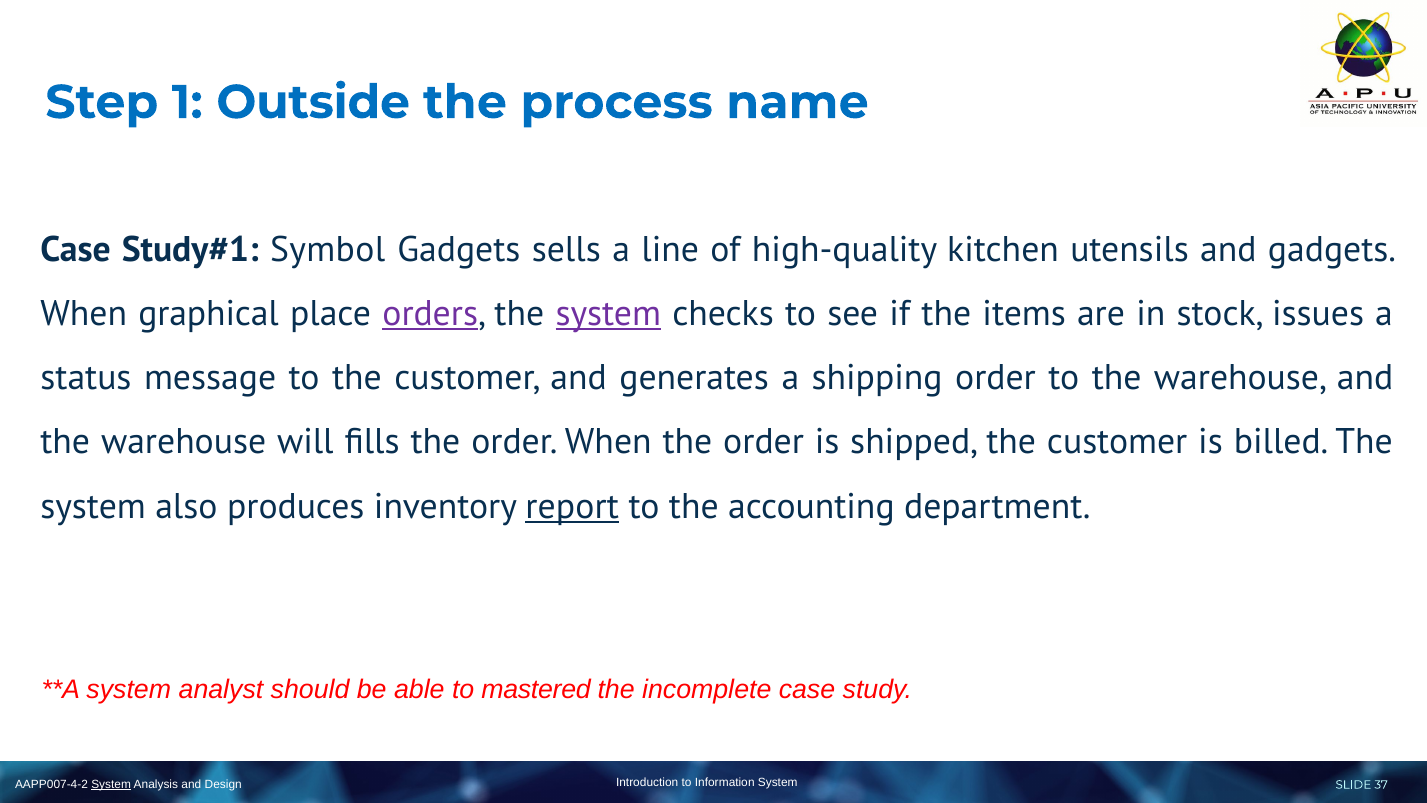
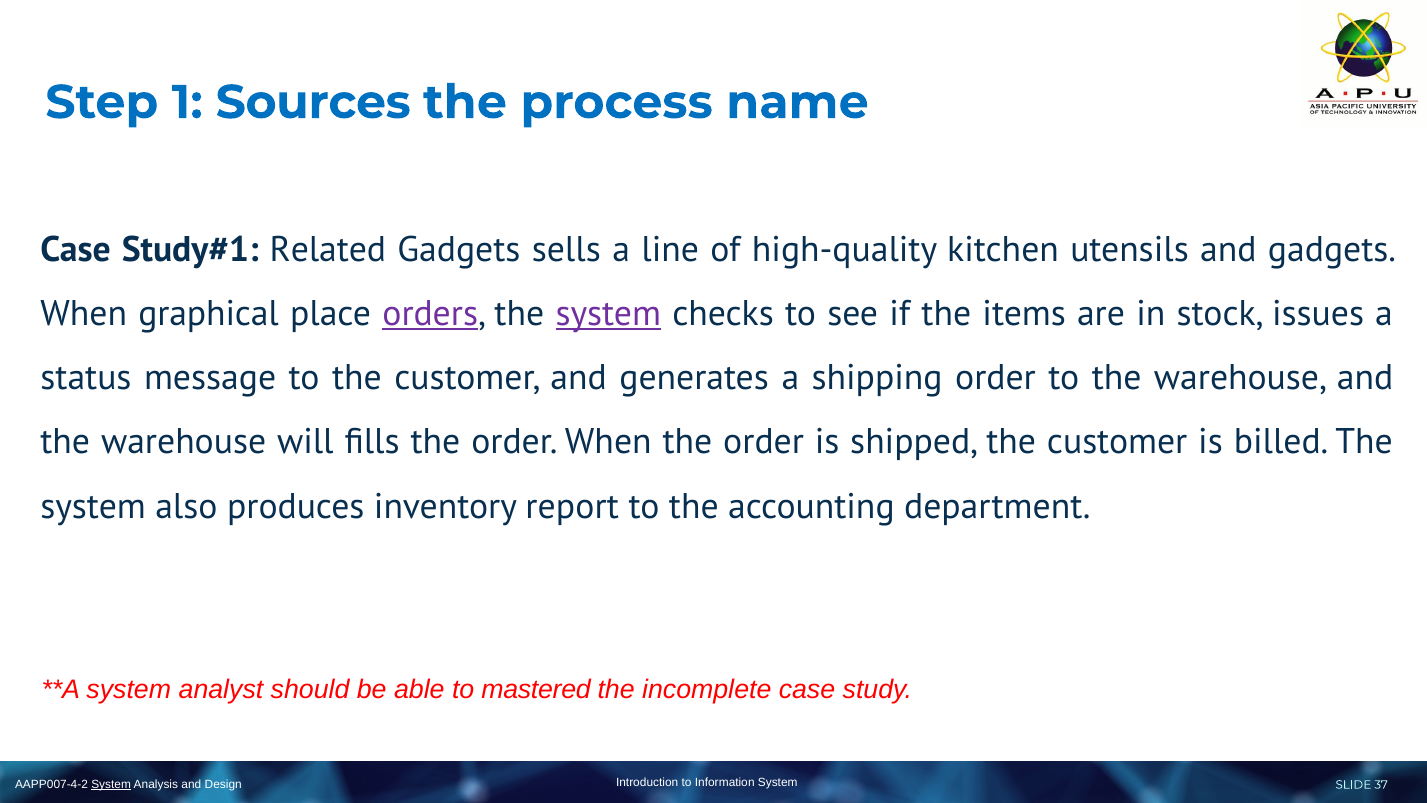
Outside: Outside -> Sources
Symbol: Symbol -> Related
report underline: present -> none
